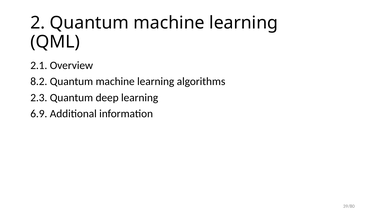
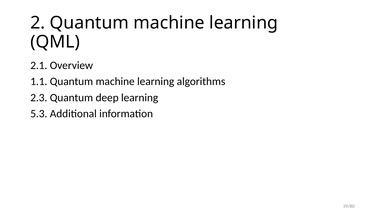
8.2: 8.2 -> 1.1
6.9: 6.9 -> 5.3
